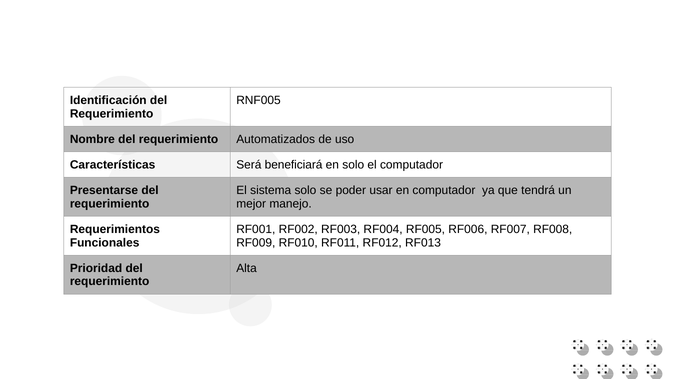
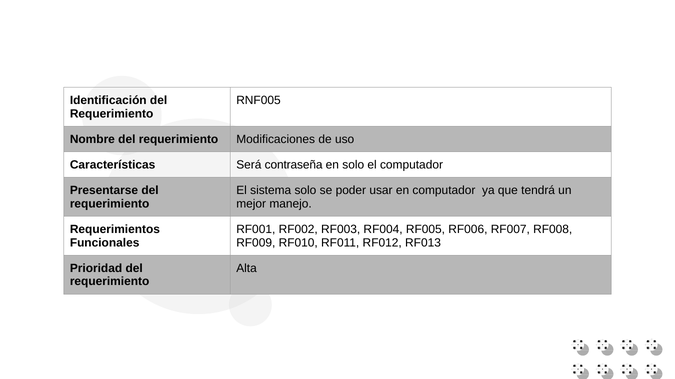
Automatizados: Automatizados -> Modificaciones
beneficiará: beneficiará -> contraseña
